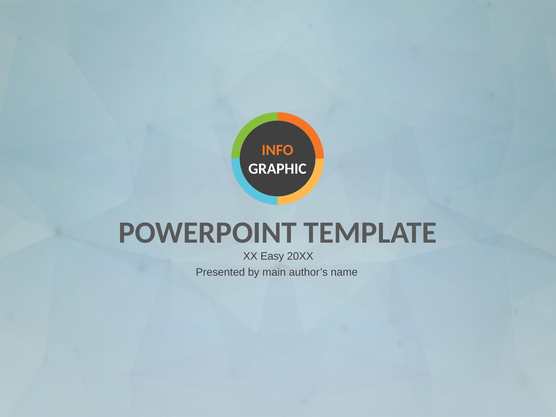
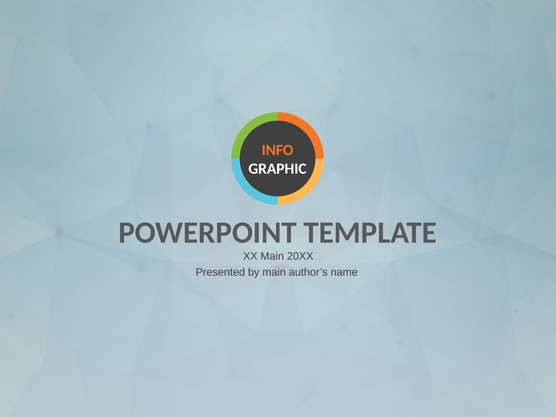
XX Easy: Easy -> Main
